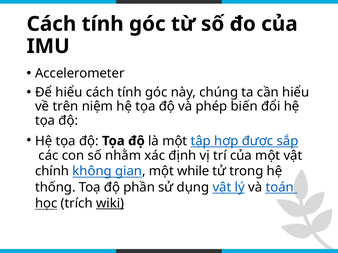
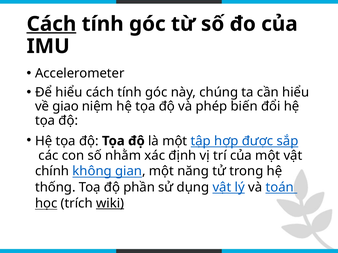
Cách at (51, 24) underline: none -> present
trên: trên -> giao
while: while -> năng
